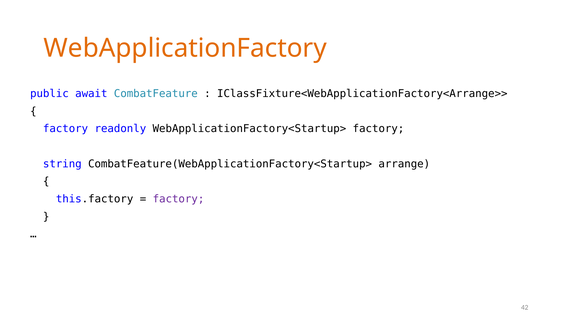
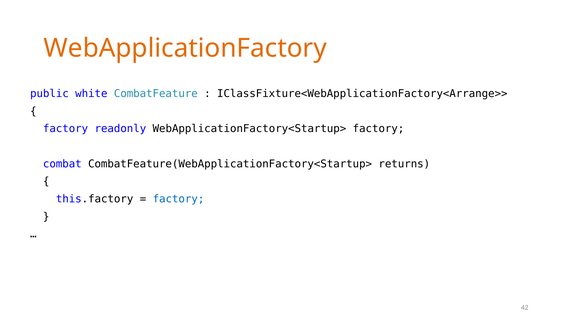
await: await -> white
string: string -> combat
arrange: arrange -> returns
factory at (179, 199) colour: purple -> blue
